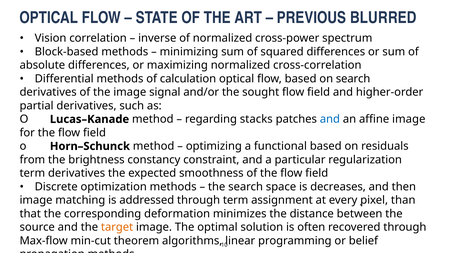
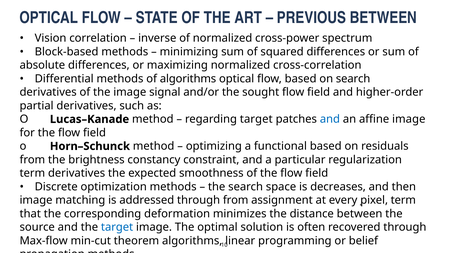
PREVIOUS BLURRED: BLURRED -> BETWEEN
of calculation: calculation -> algorithms
regarding stacks: stacks -> target
through term: term -> from
pixel than: than -> term
target at (117, 227) colour: orange -> blue
